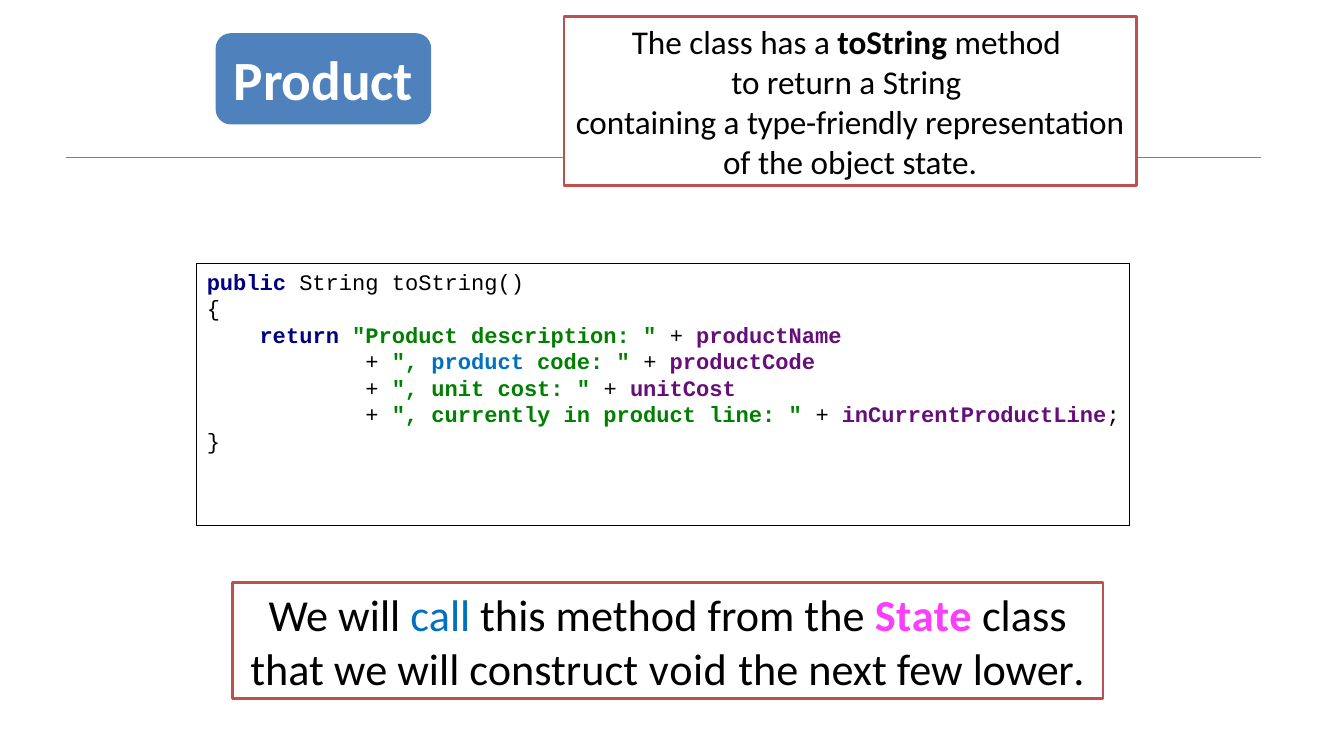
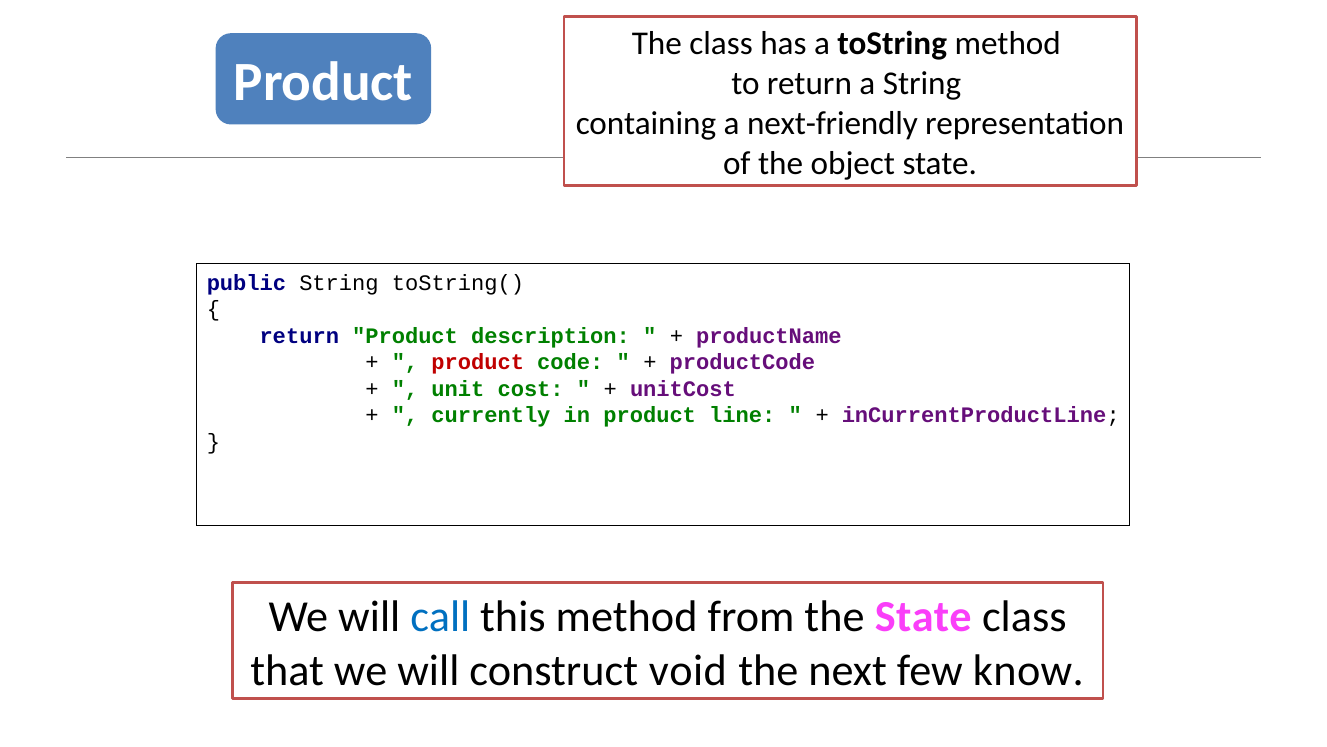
type-friendly: type-friendly -> next-friendly
product at (478, 362) colour: blue -> red
lower: lower -> know
